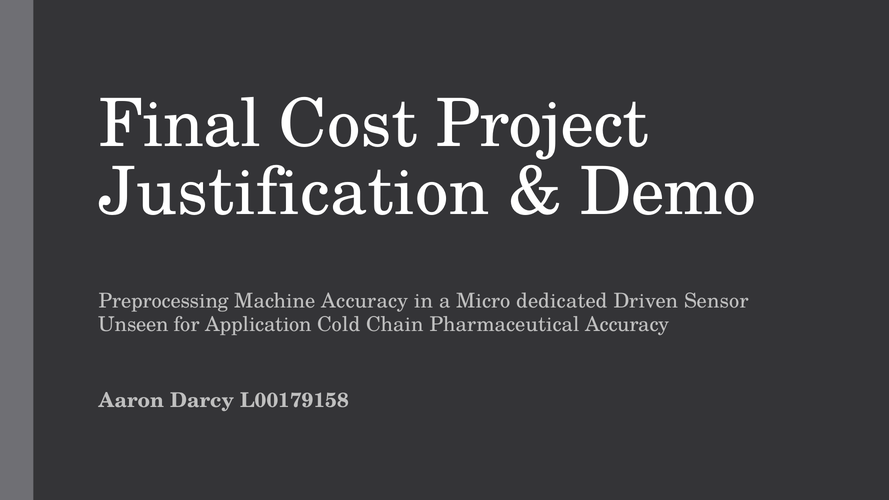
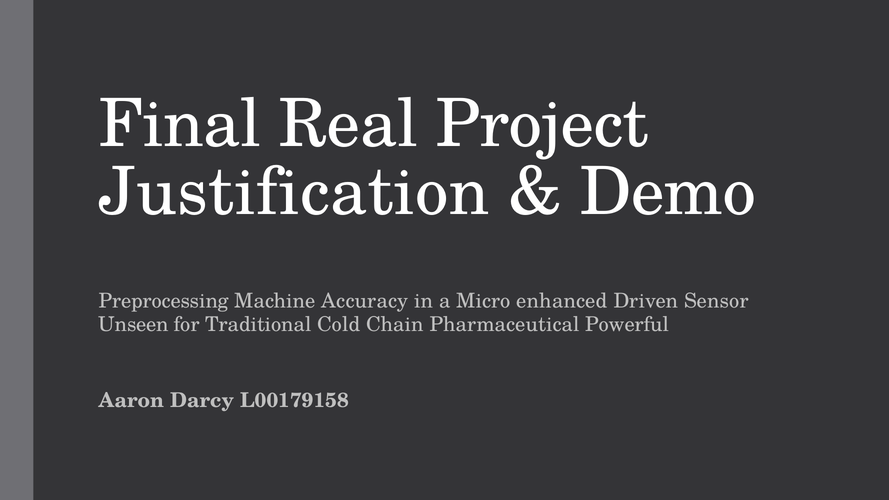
Cost: Cost -> Real
dedicated: dedicated -> enhanced
Application: Application -> Traditional
Pharmaceutical Accuracy: Accuracy -> Powerful
